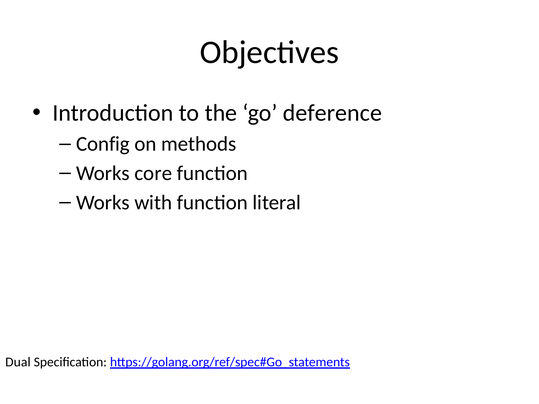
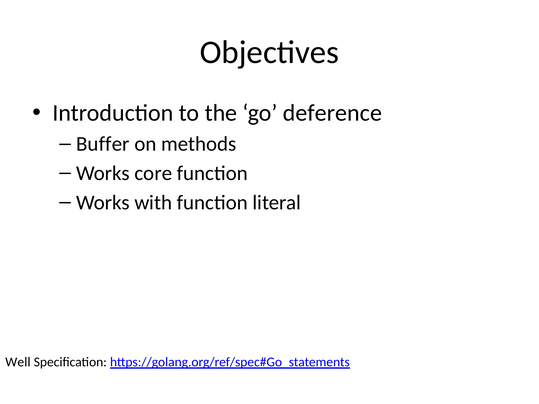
Config: Config -> Buffer
Dual: Dual -> Well
